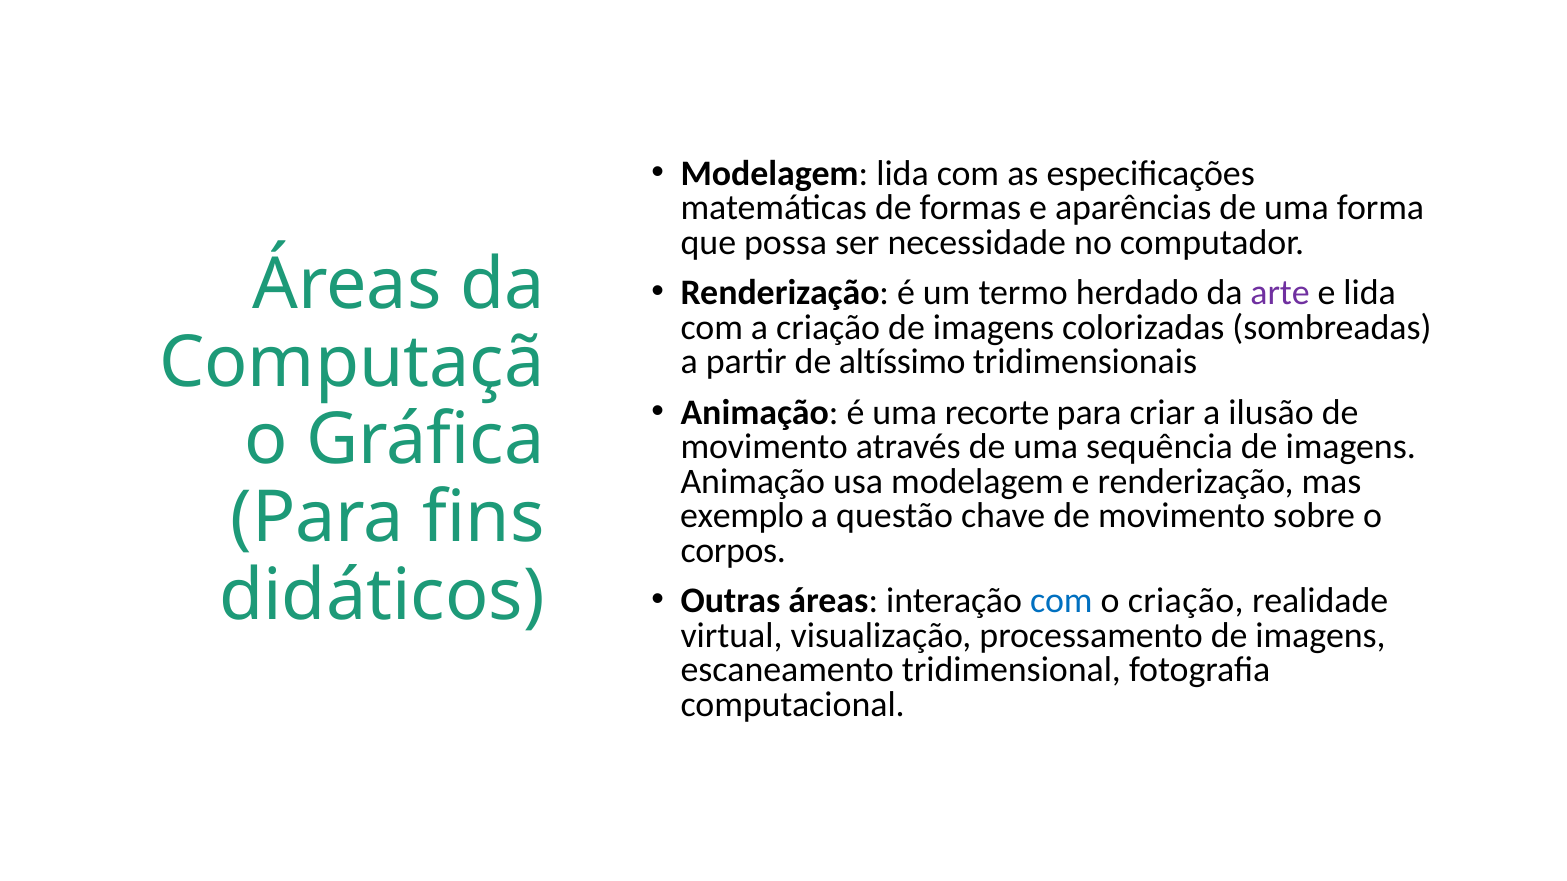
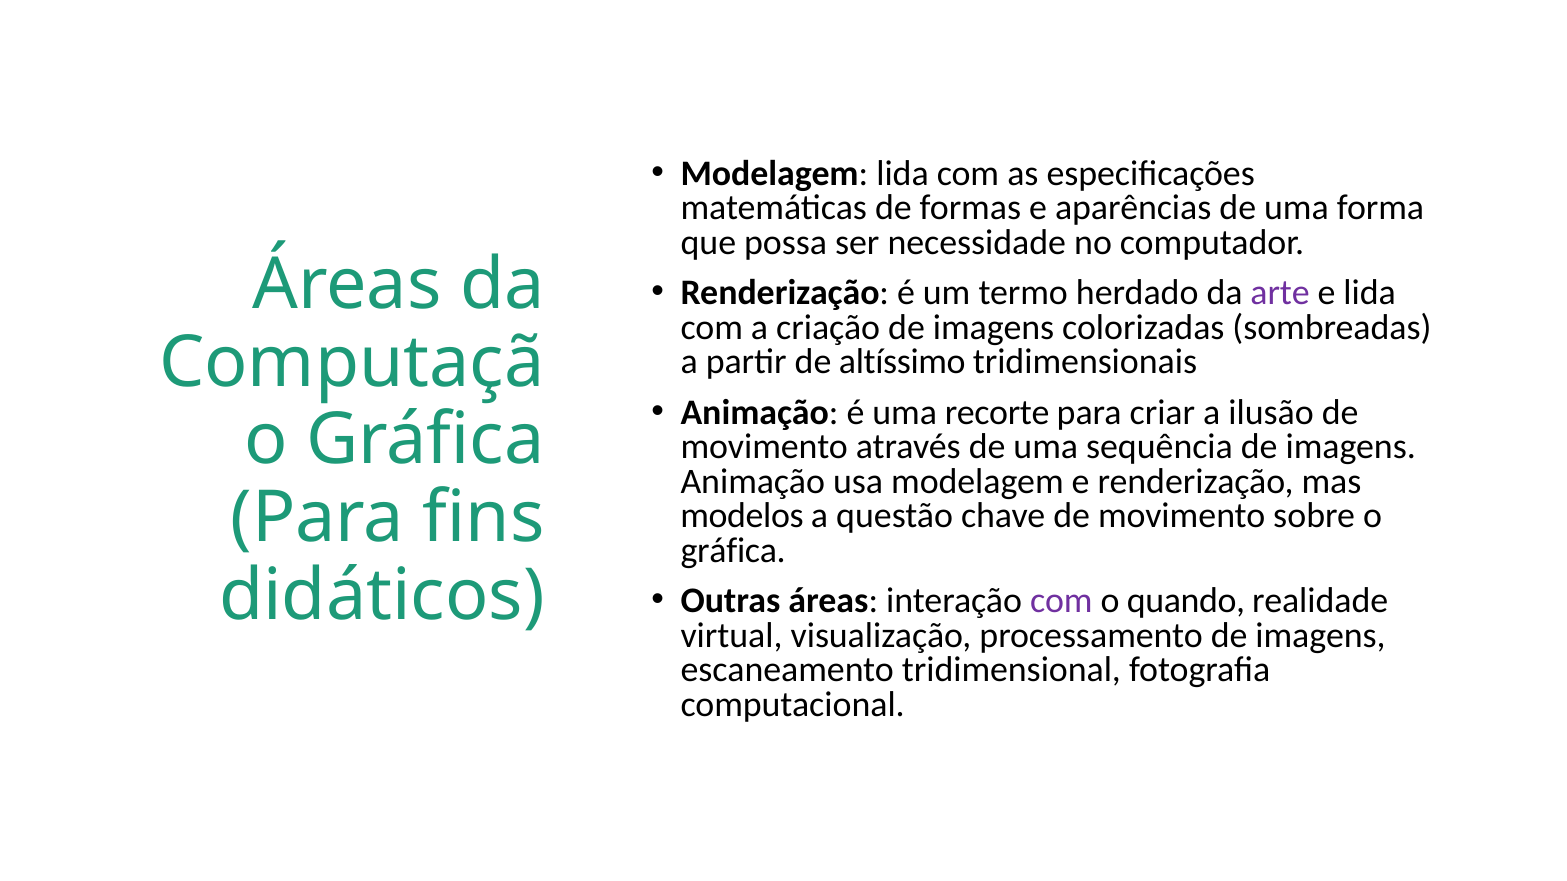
exemplo: exemplo -> modelos
corpos at (733, 551): corpos -> gráfica
com at (1061, 601) colour: blue -> purple
o criação: criação -> quando
